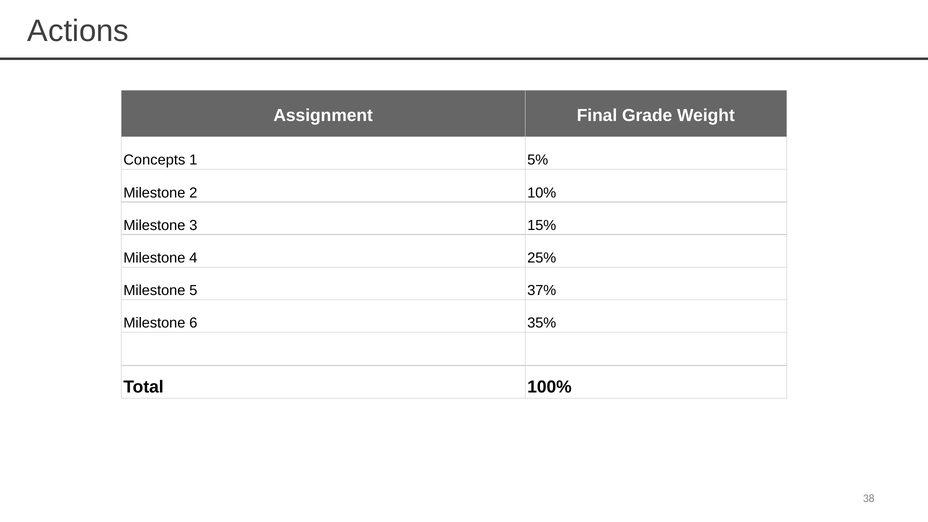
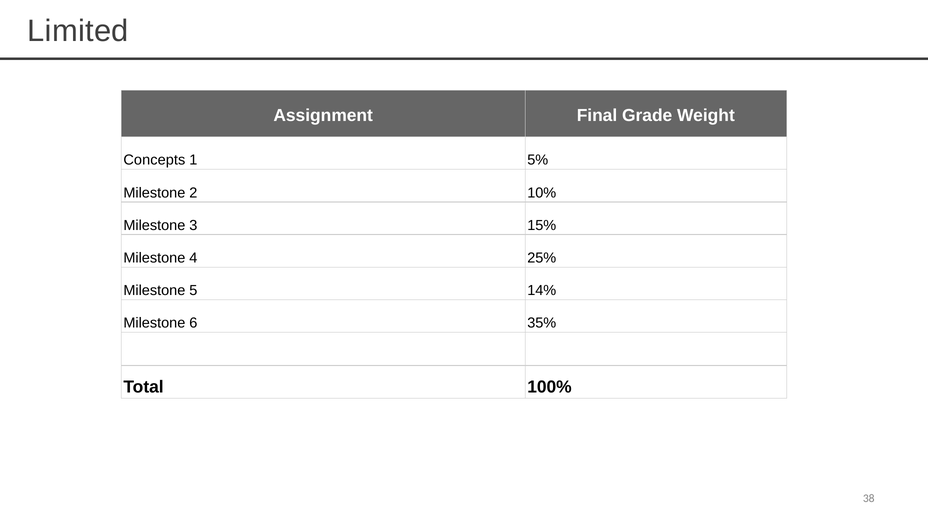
Actions: Actions -> Limited
37%: 37% -> 14%
